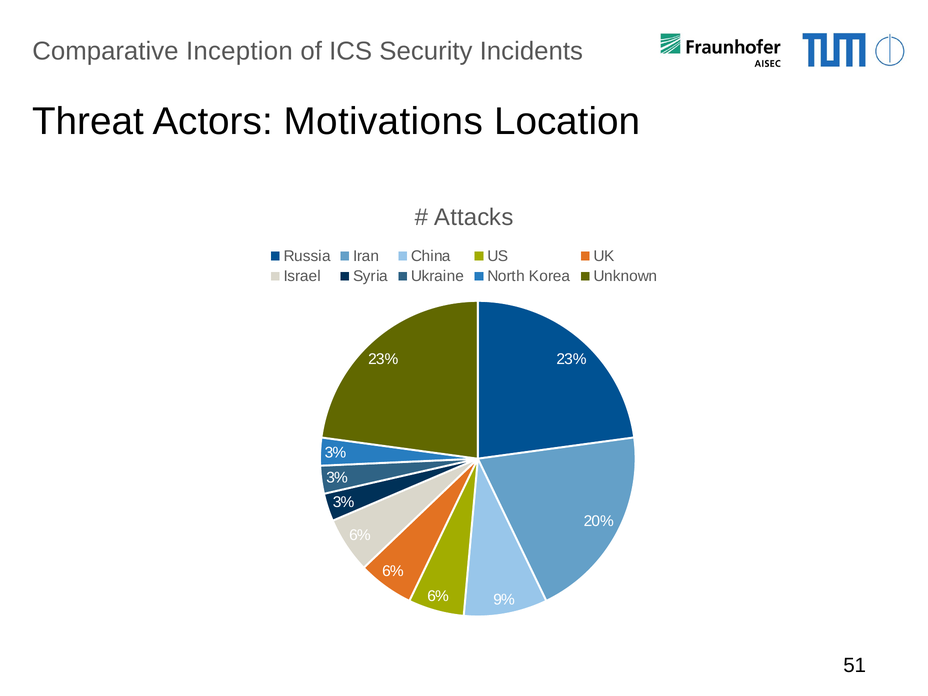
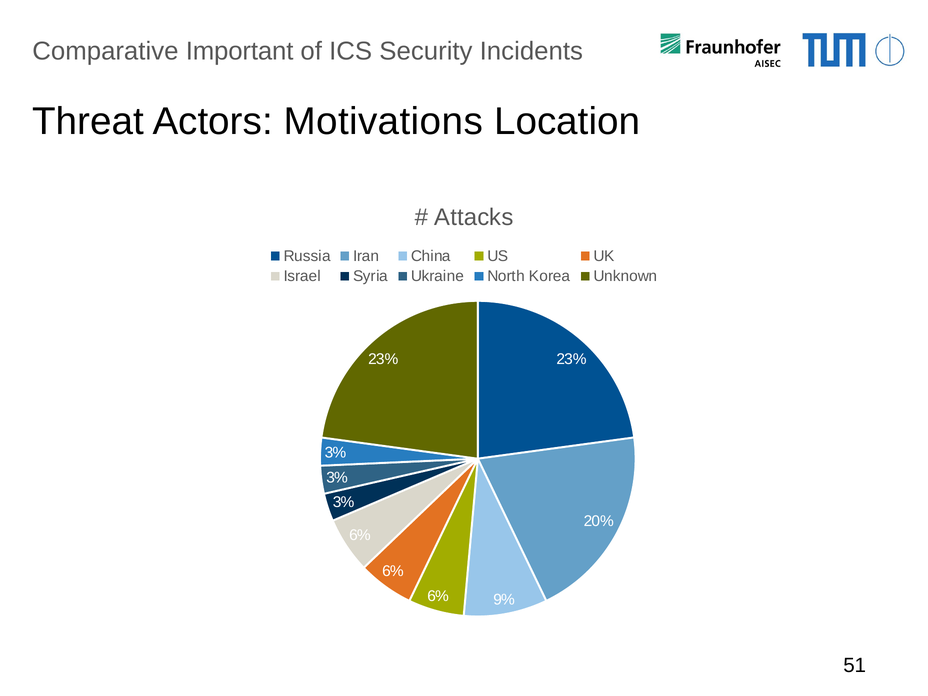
Inception: Inception -> Important
